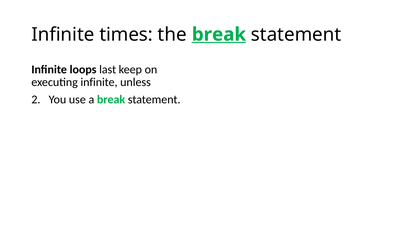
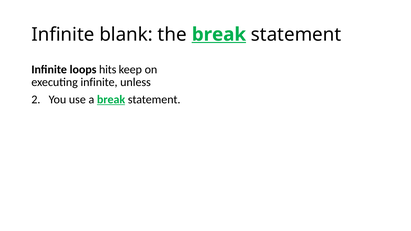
times: times -> blank
last: last -> hits
break at (111, 100) underline: none -> present
